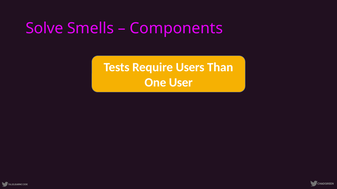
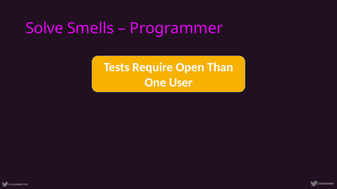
Components: Components -> Programmer
Users: Users -> Open
